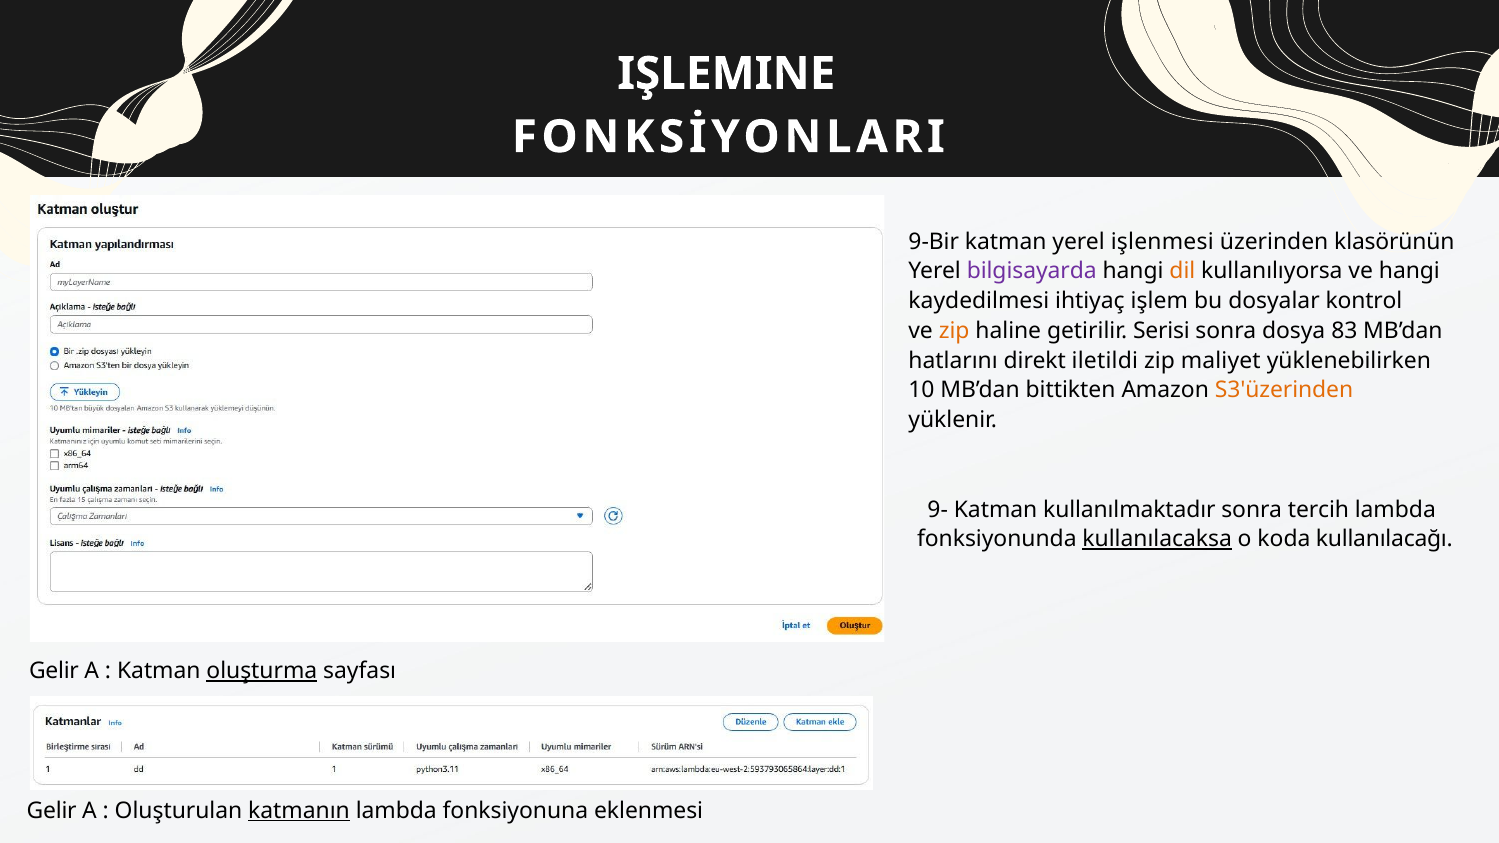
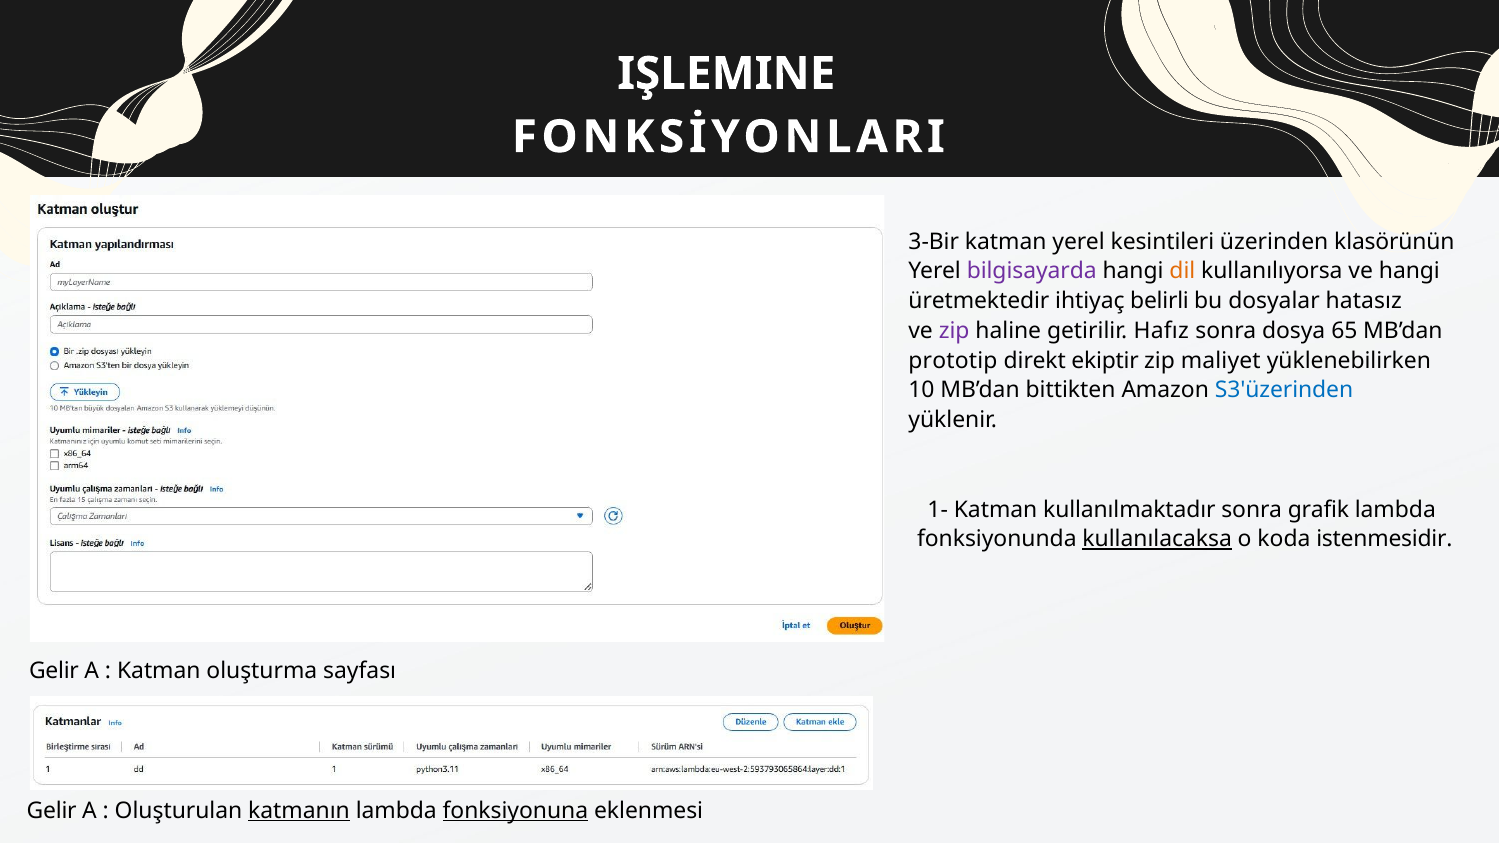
9-Bir: 9-Bir -> 3-Bir
işlenmesi: işlenmesi -> kesintileri
kaydedilmesi: kaydedilmesi -> üretmektedir
işlem: işlem -> belirli
kontrol: kontrol -> hatasız
zip at (954, 331) colour: orange -> purple
Serisi: Serisi -> Hafız
83: 83 -> 65
hatlarını: hatlarını -> prototip
iletildi: iletildi -> ekiptir
S3'üzerinden colour: orange -> blue
9-: 9- -> 1-
tercih: tercih -> grafik
kullanılacağı: kullanılacağı -> istenmesidir
oluşturma underline: present -> none
fonksiyonuna underline: none -> present
